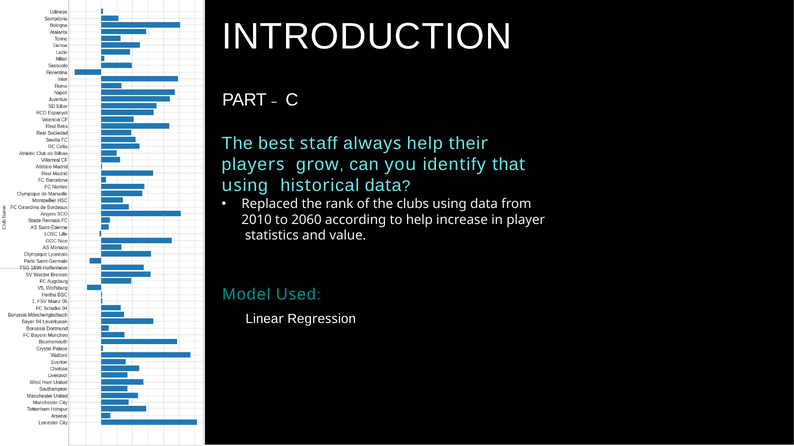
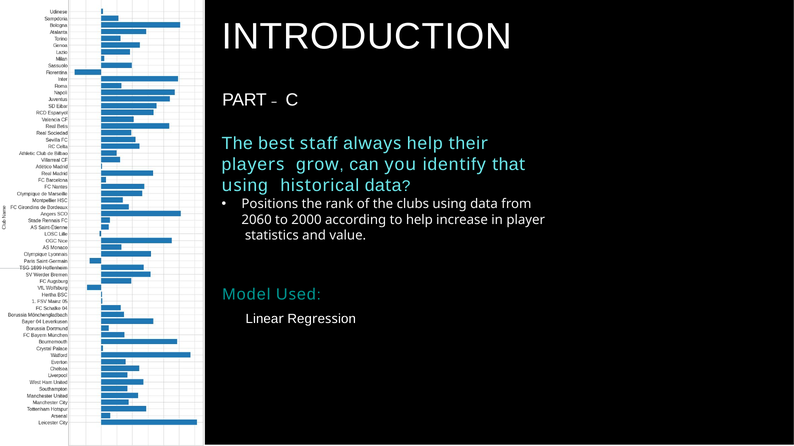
Replaced: Replaced -> Positions
2010: 2010 -> 2060
2060: 2060 -> 2000
